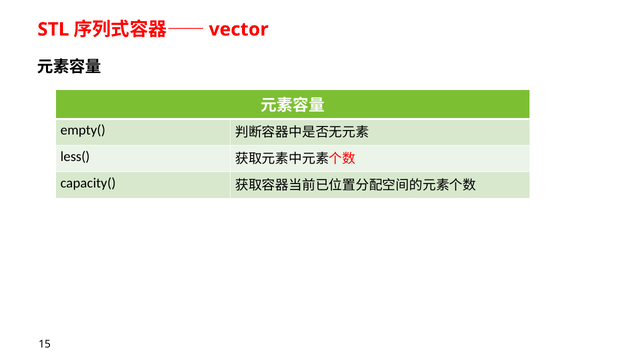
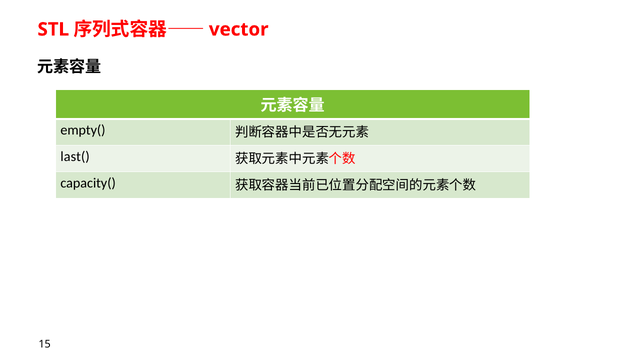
less(: less( -> last(
